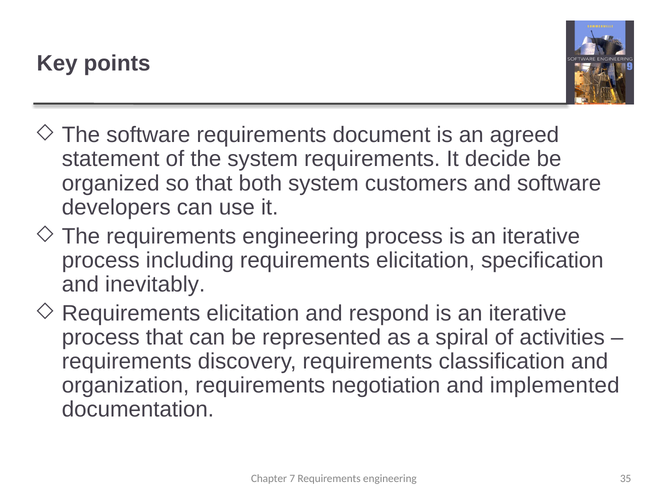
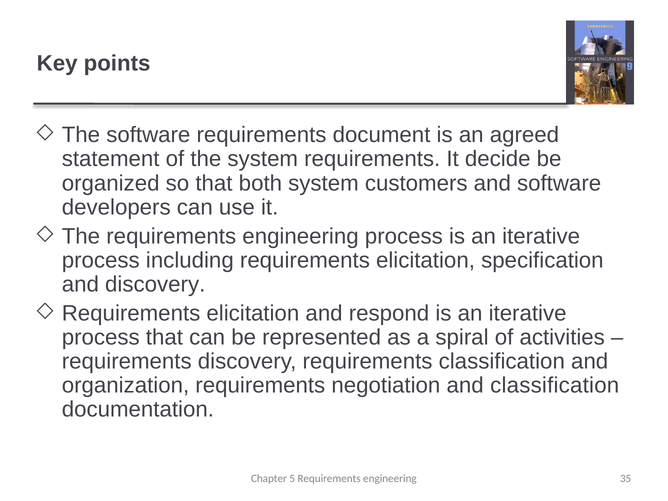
and inevitably: inevitably -> discovery
and implemented: implemented -> classification
7: 7 -> 5
